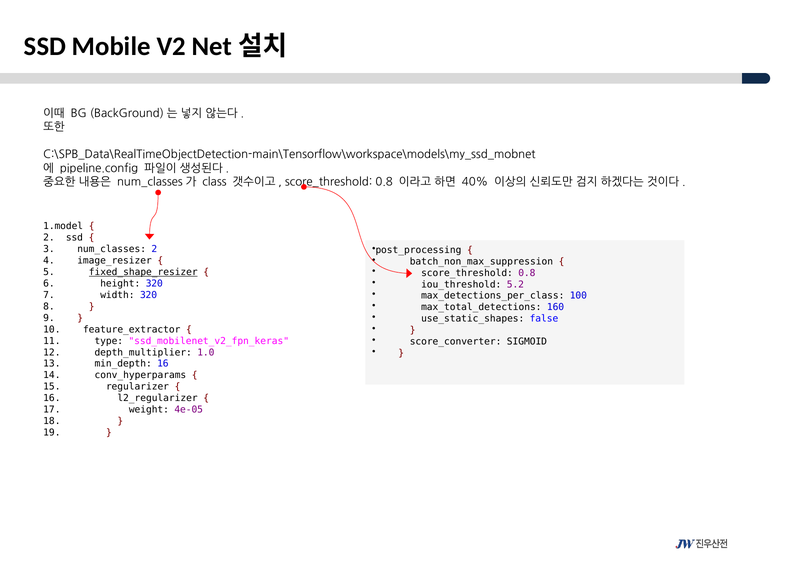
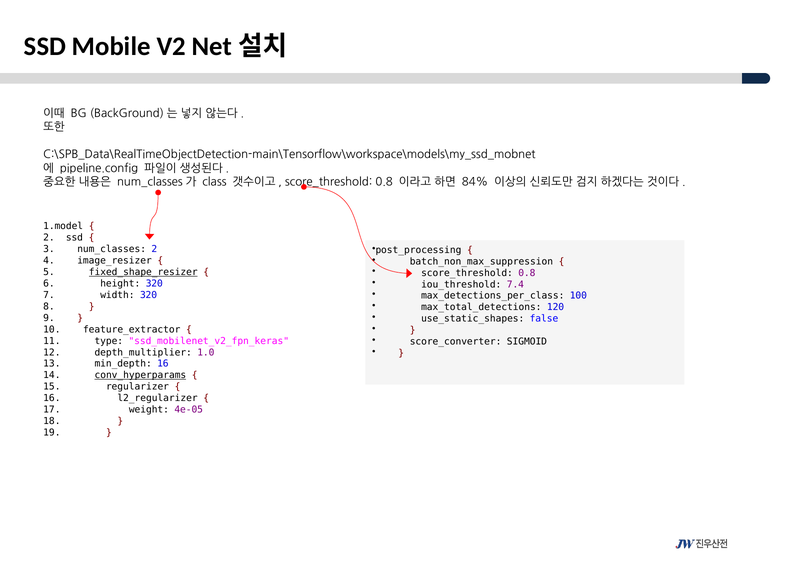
40%: 40% -> 84%
5.2: 5.2 -> 7.4
160: 160 -> 120
conv_hyperparams underline: none -> present
